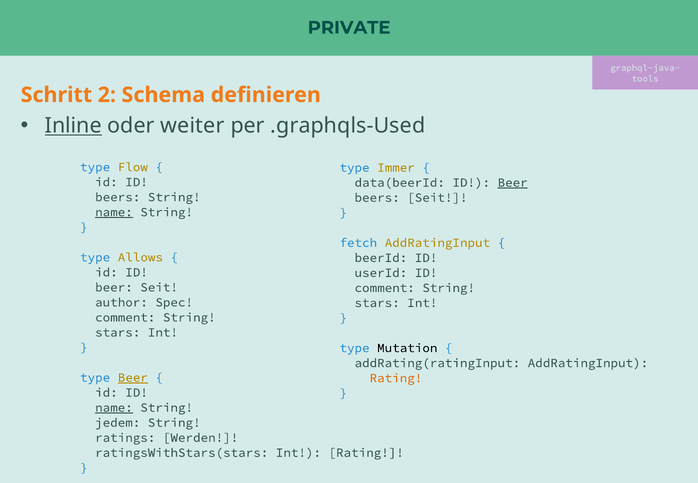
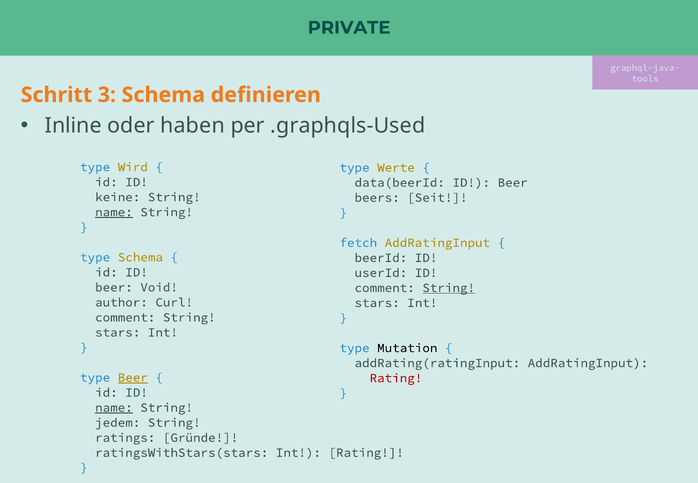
2: 2 -> 3
Inline underline: present -> none
weiter: weiter -> haben
Flow: Flow -> Wird
Immer: Immer -> Werte
Beer at (513, 183) underline: present -> none
beers at (118, 197): beers -> keine
type Allows: Allows -> Schema
beer Seit: Seit -> Void
String at (449, 288) underline: none -> present
Spec: Spec -> Curl
Rating at (396, 378) colour: orange -> red
Werden: Werden -> Gründe
